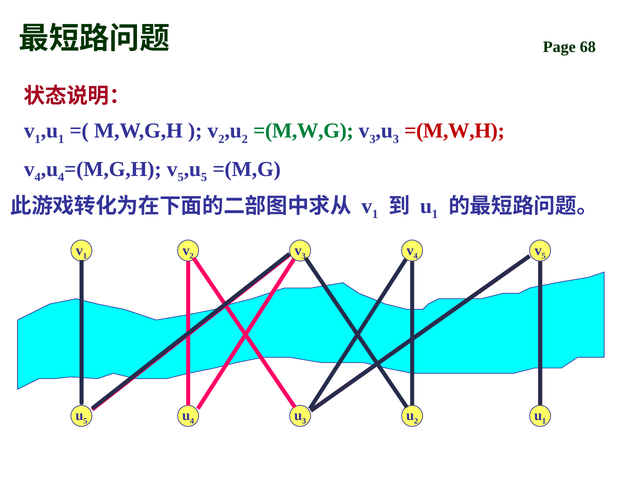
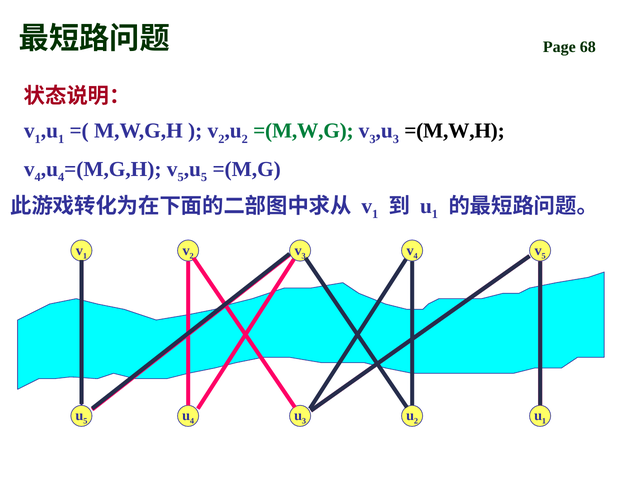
=(M,W,H colour: red -> black
